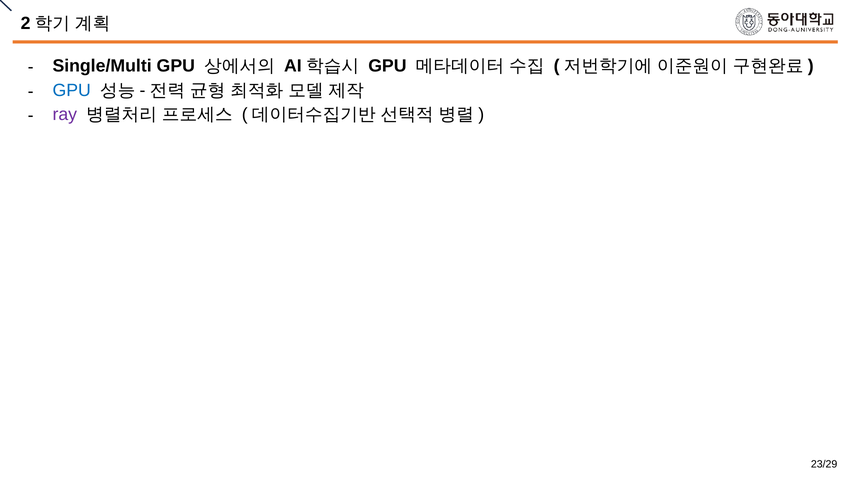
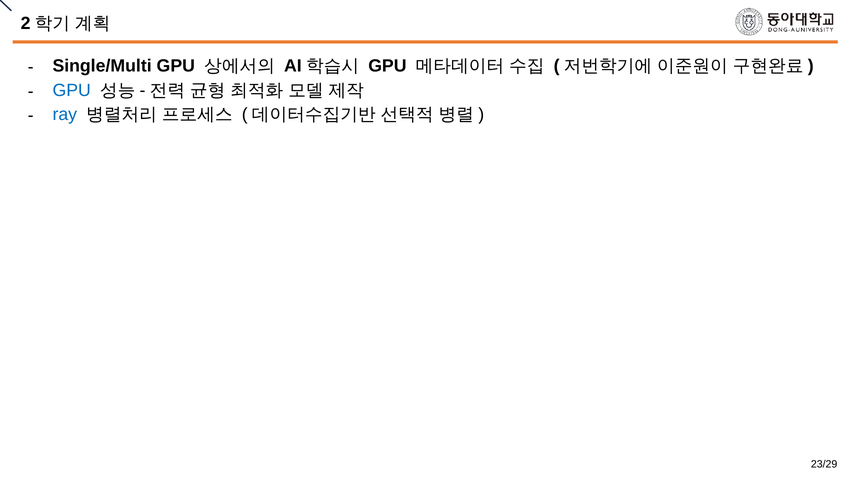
ray colour: purple -> blue
